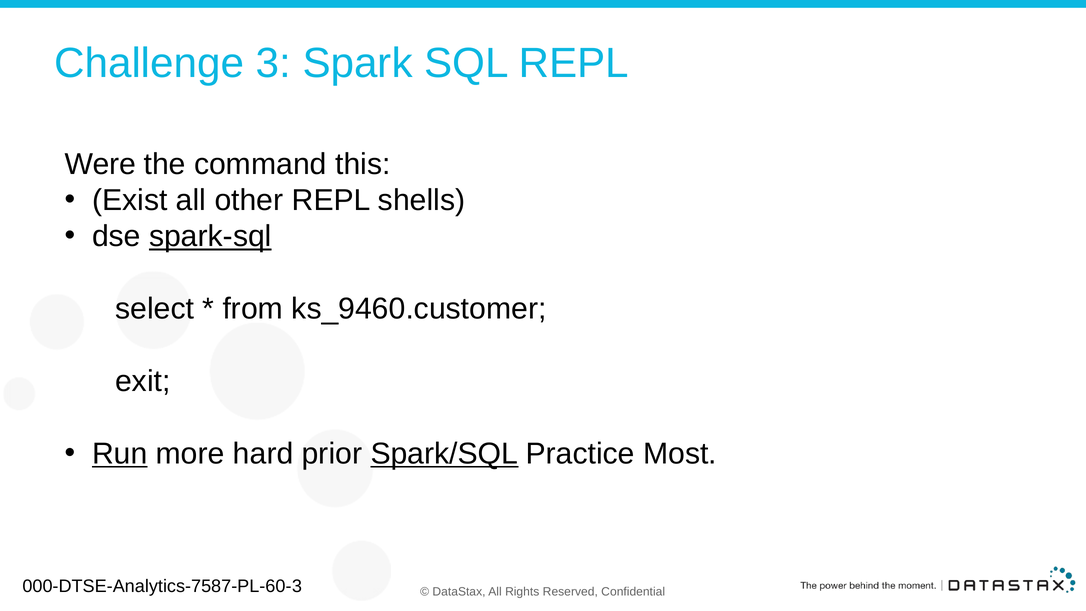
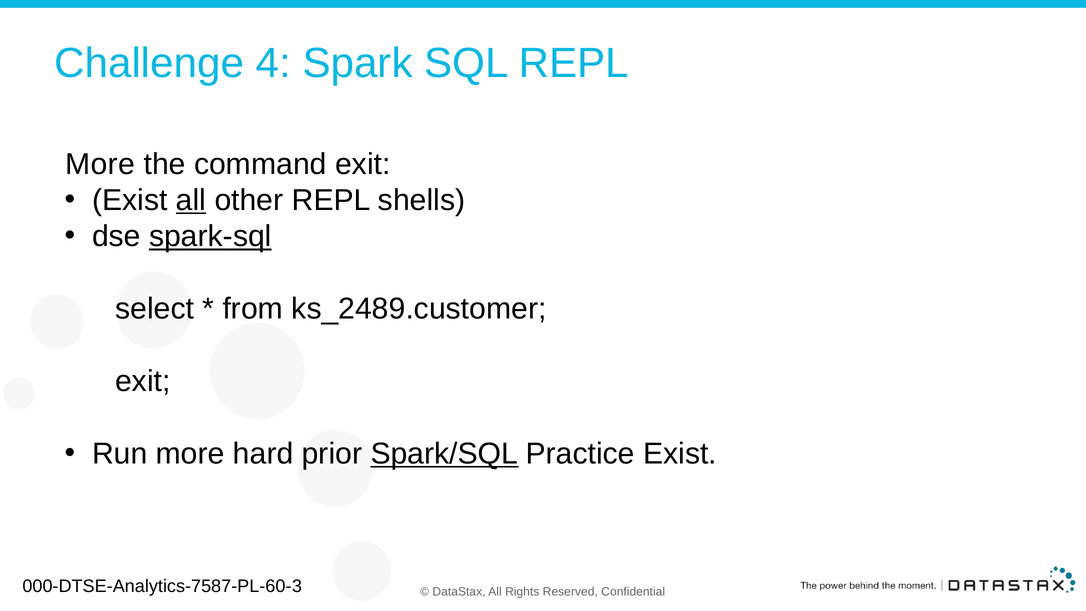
3: 3 -> 4
Were at (100, 164): Were -> More
command this: this -> exit
all at (191, 200) underline: none -> present
ks_9460.customer: ks_9460.customer -> ks_2489.customer
Run underline: present -> none
Practice Most: Most -> Exist
